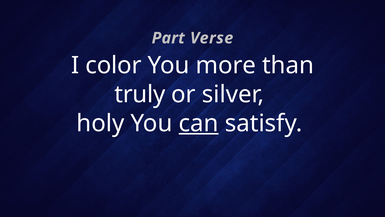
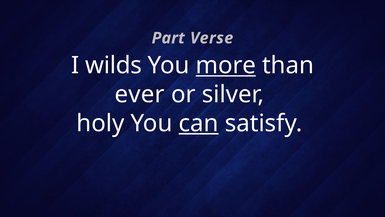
color: color -> wilds
more underline: none -> present
truly: truly -> ever
